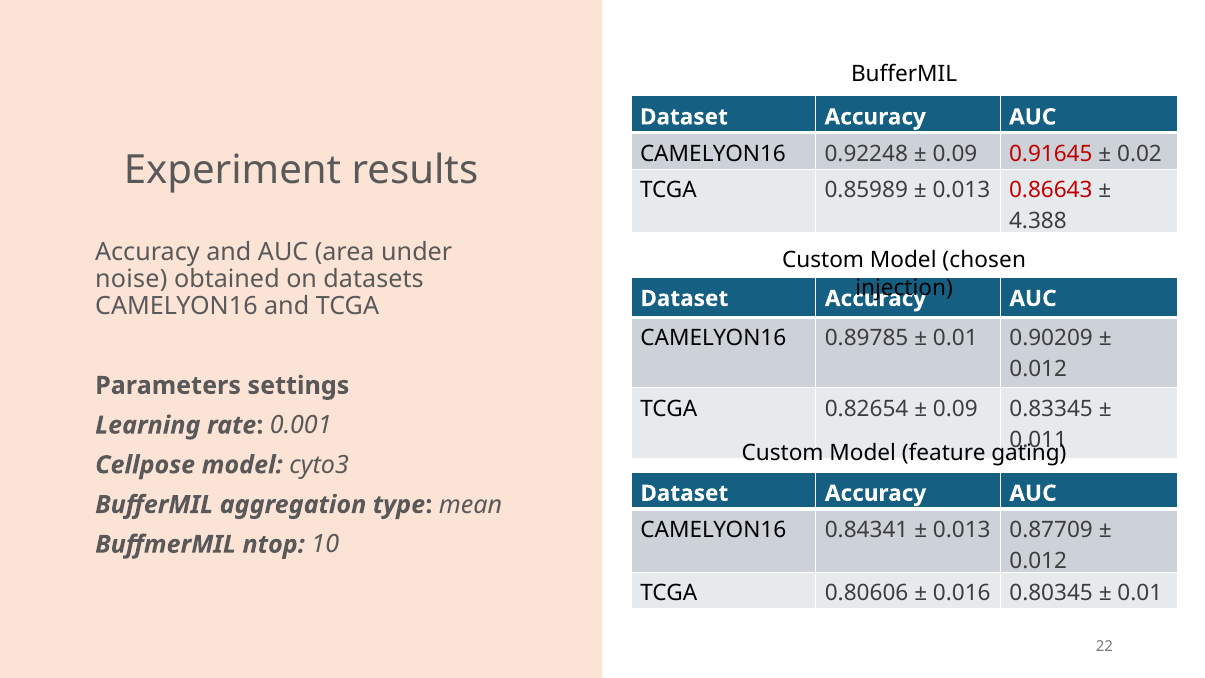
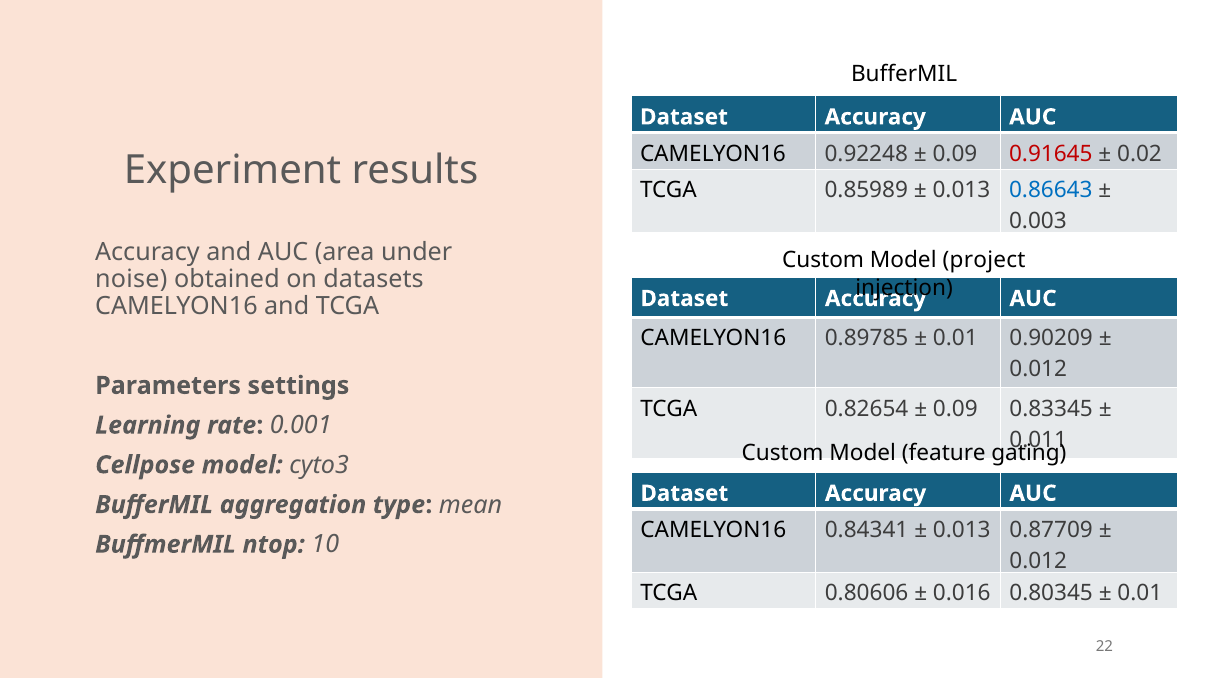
0.86643 colour: red -> blue
4.388: 4.388 -> 0.003
chosen: chosen -> project
